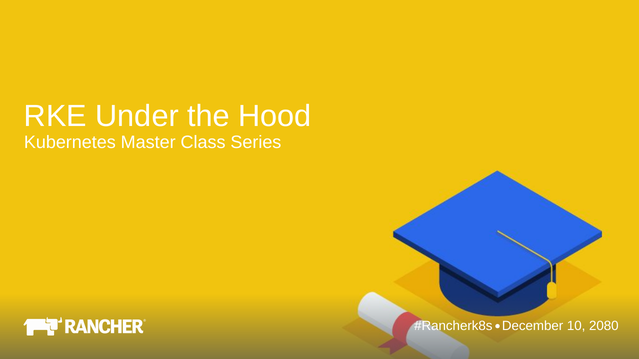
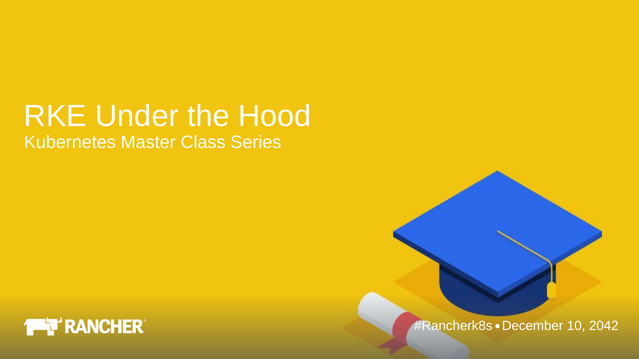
2080: 2080 -> 2042
